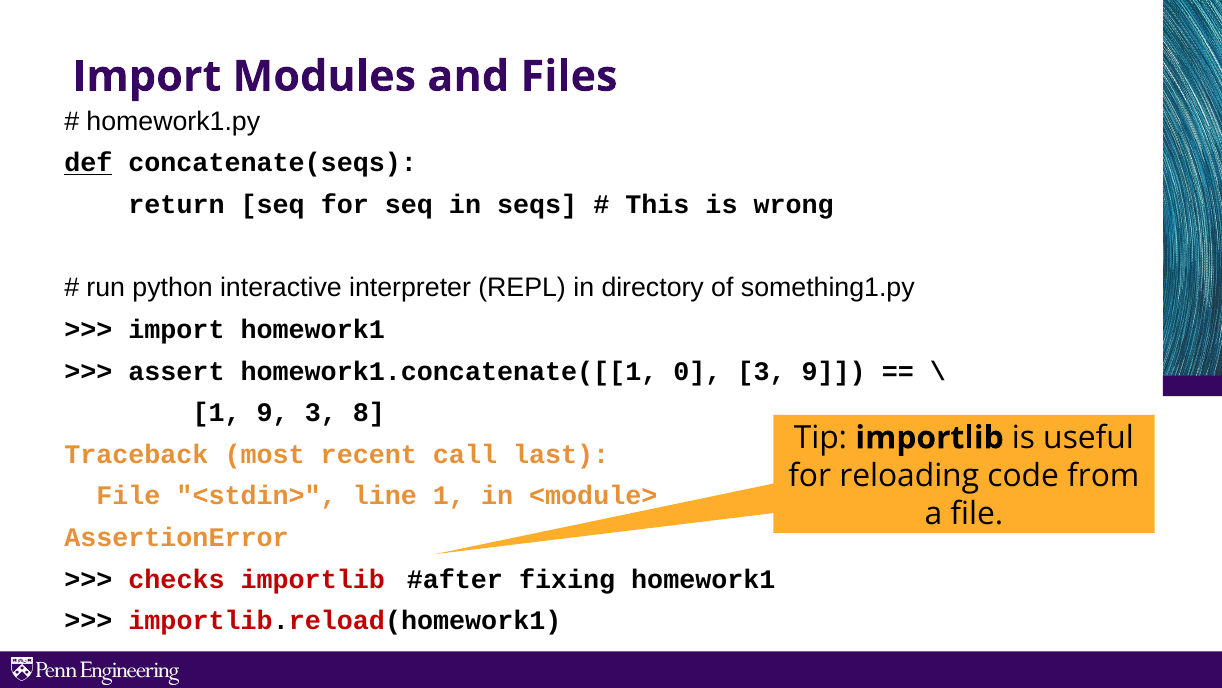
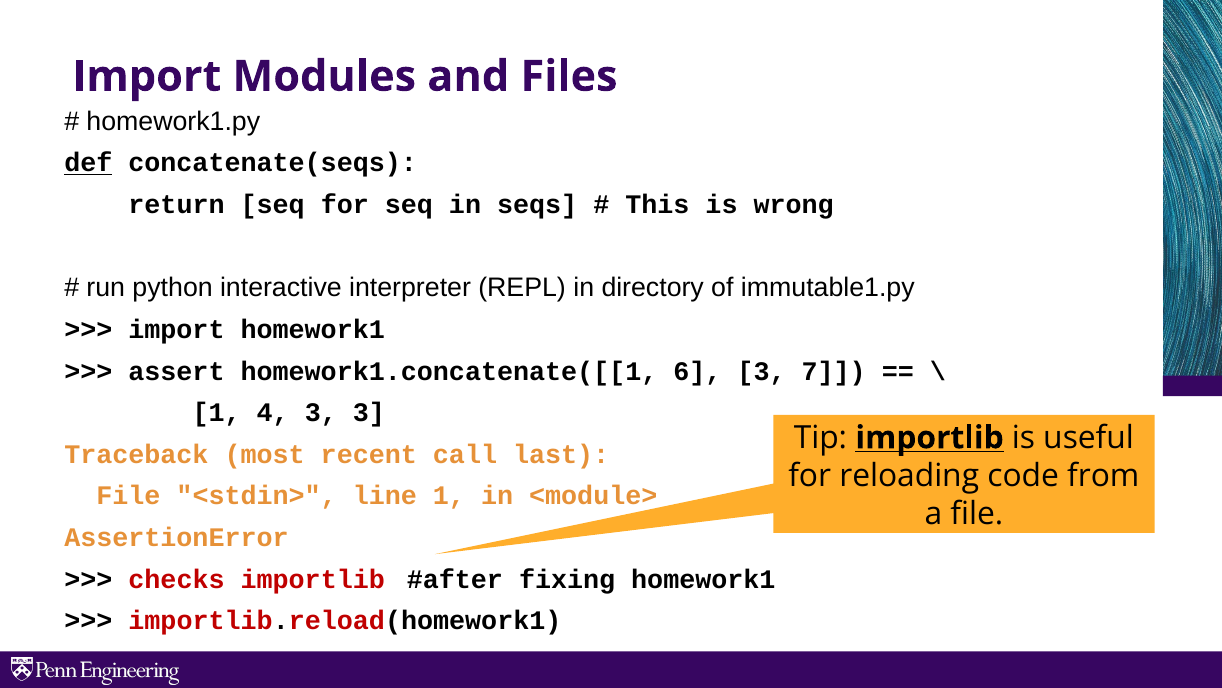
something1.py: something1.py -> immutable1.py
0: 0 -> 6
3 9: 9 -> 7
1 9: 9 -> 4
3 8: 8 -> 3
importlib at (930, 437) underline: none -> present
